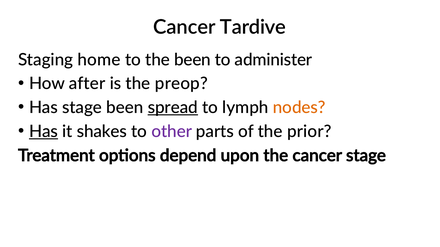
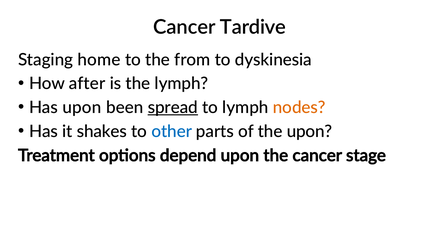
the been: been -> from
administer: administer -> dyskinesia
the preop: preop -> lymph
Has stage: stage -> upon
Has at (44, 132) underline: present -> none
other colour: purple -> blue
the prior: prior -> upon
